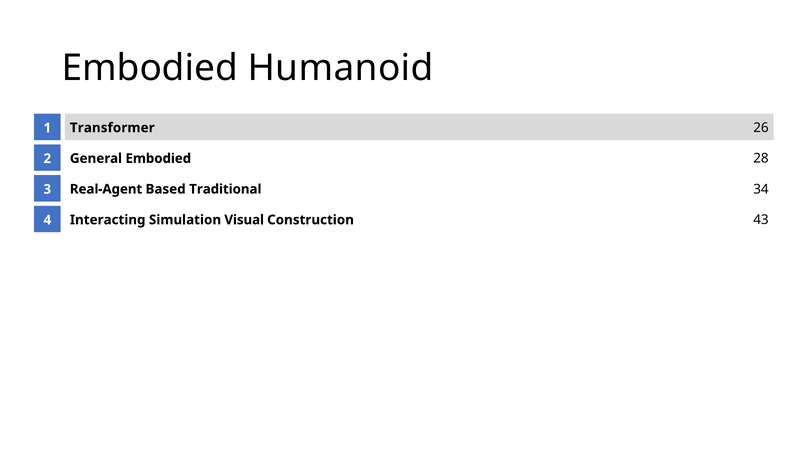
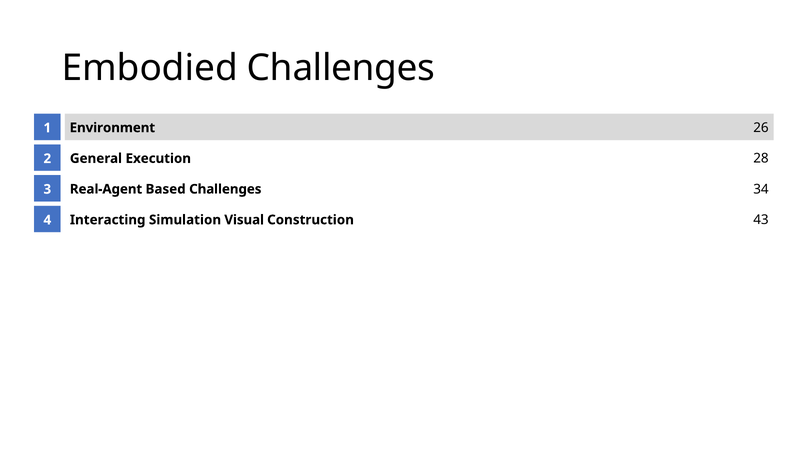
Embodied Humanoid: Humanoid -> Challenges
Transformer: Transformer -> Environment
General Embodied: Embodied -> Execution
Based Traditional: Traditional -> Challenges
